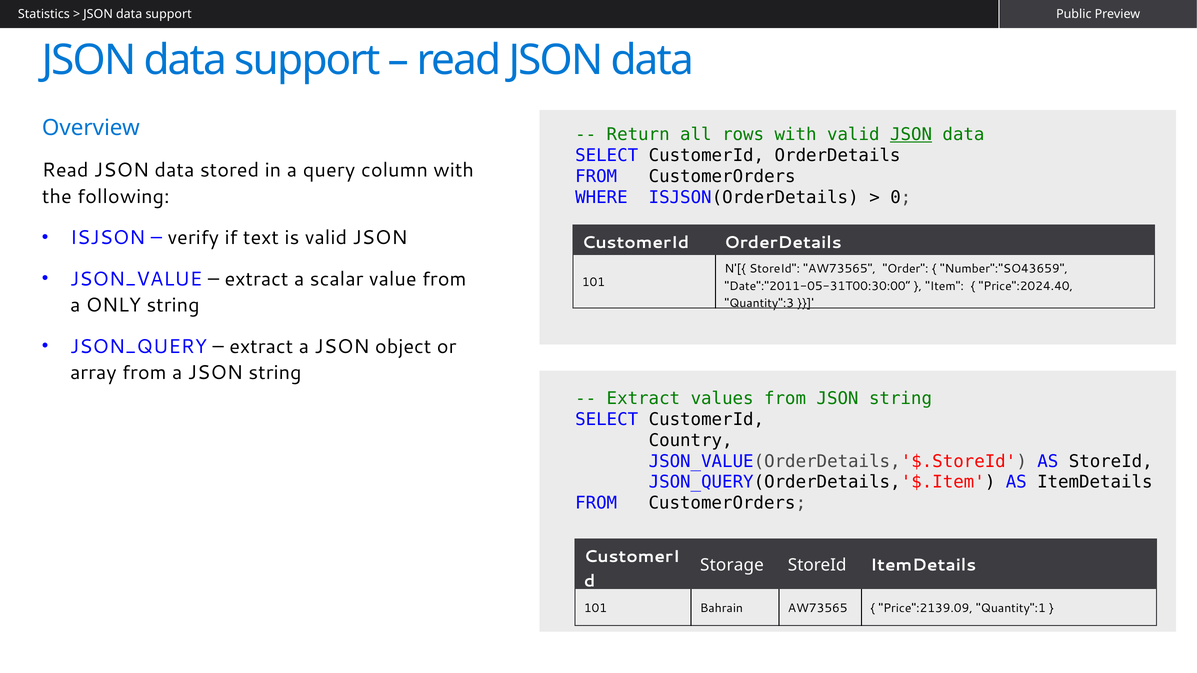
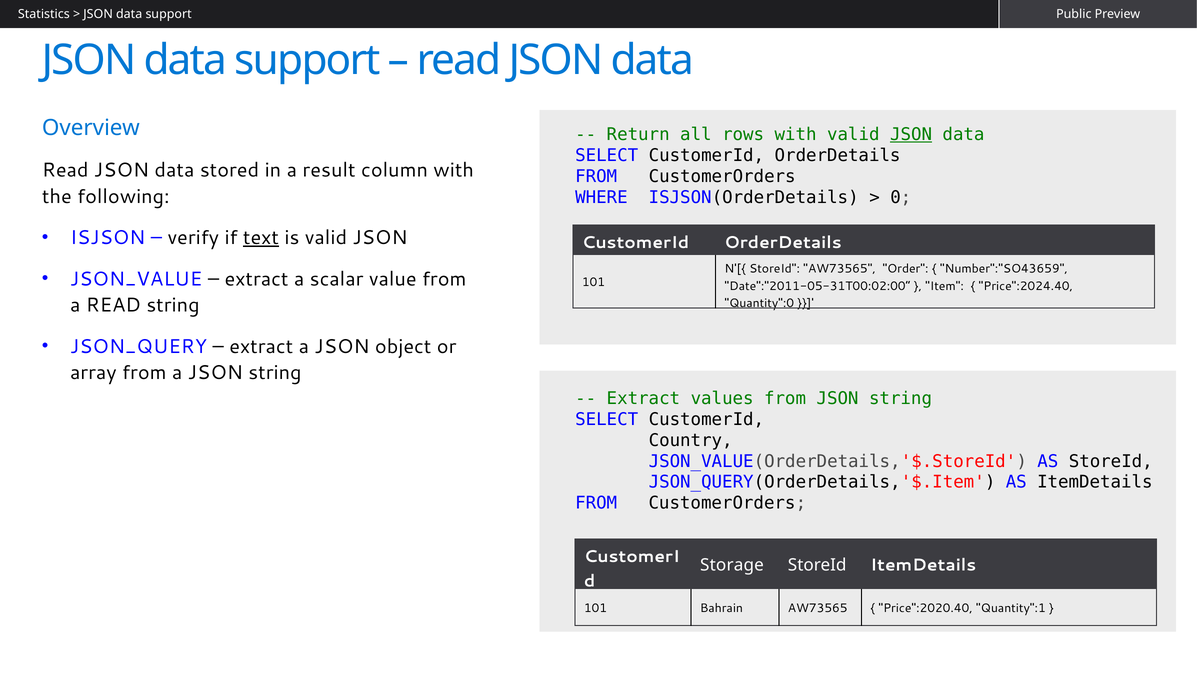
query: query -> result
text underline: none -> present
Date":"2011-05-31T00:30:00“: Date":"2011-05-31T00:30:00“ -> Date":"2011-05-31T00:02:00“
a ONLY: ONLY -> READ
Quantity":3: Quantity":3 -> Quantity":0
Price":2139.09: Price":2139.09 -> Price":2020.40
